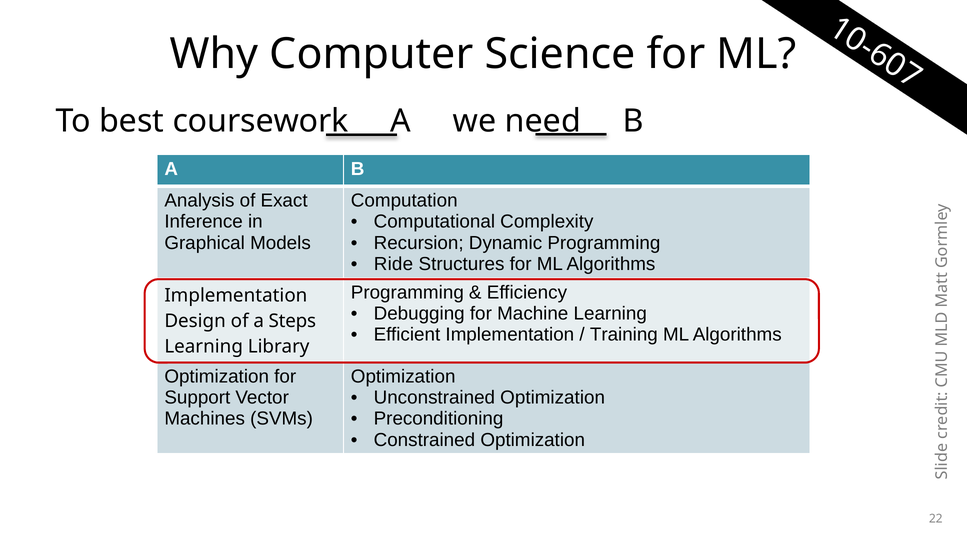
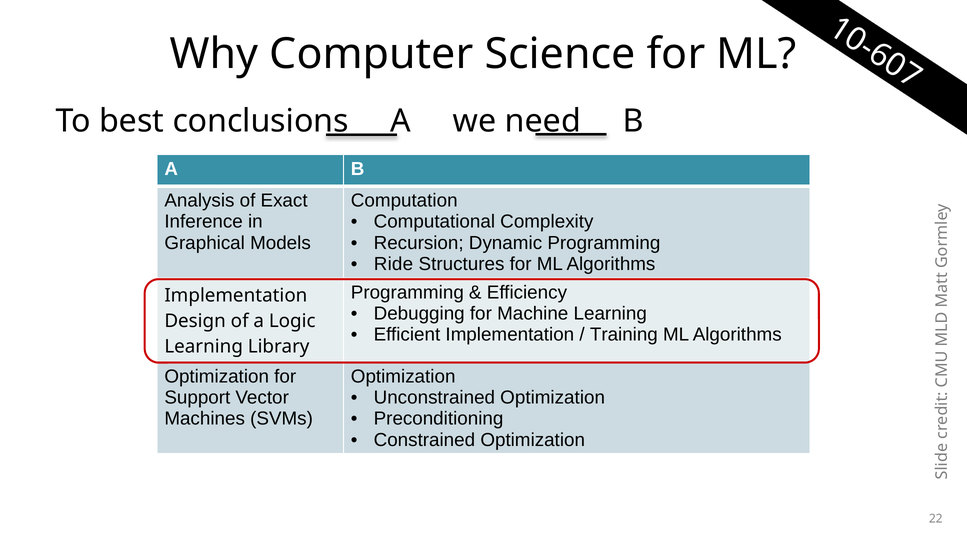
coursework: coursework -> conclusions
Steps: Steps -> Logic
